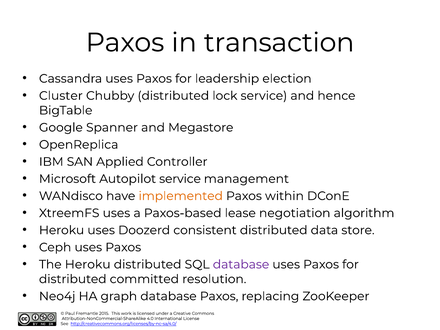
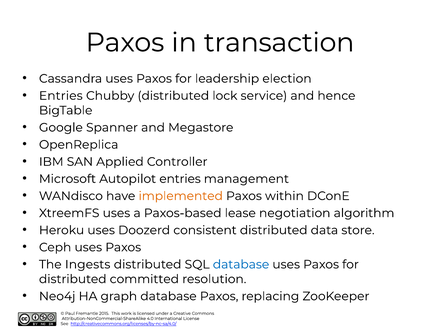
Cluster at (61, 96): Cluster -> Entries
Autopilot service: service -> entries
The Heroku: Heroku -> Ingests
database at (241, 264) colour: purple -> blue
